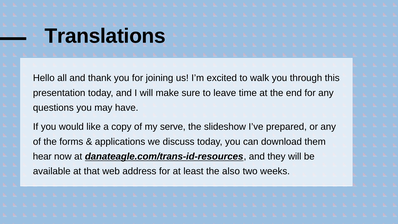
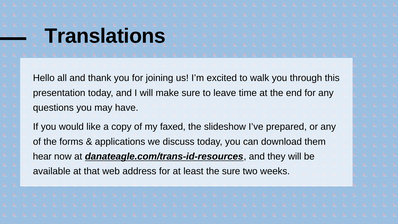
serve: serve -> faxed
the also: also -> sure
